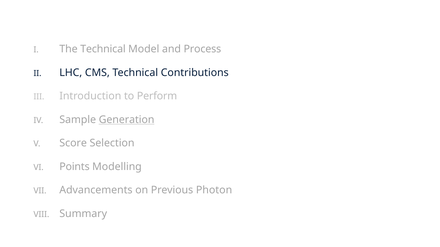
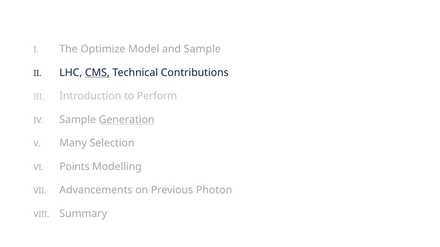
The Technical: Technical -> Optimize
and Process: Process -> Sample
CMS underline: none -> present
Score: Score -> Many
